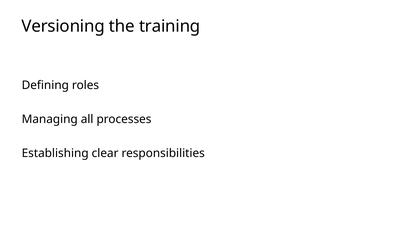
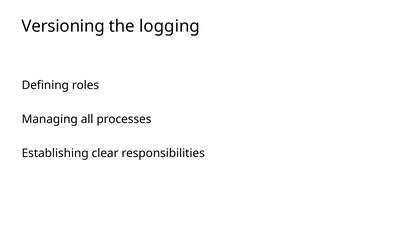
training: training -> logging
